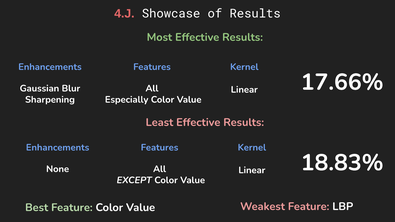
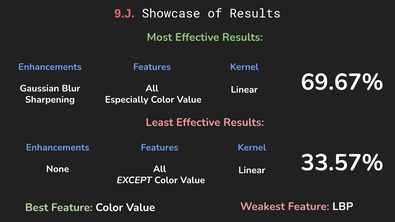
4.J: 4.J -> 9.J
17.66%: 17.66% -> 69.67%
18.83%: 18.83% -> 33.57%
